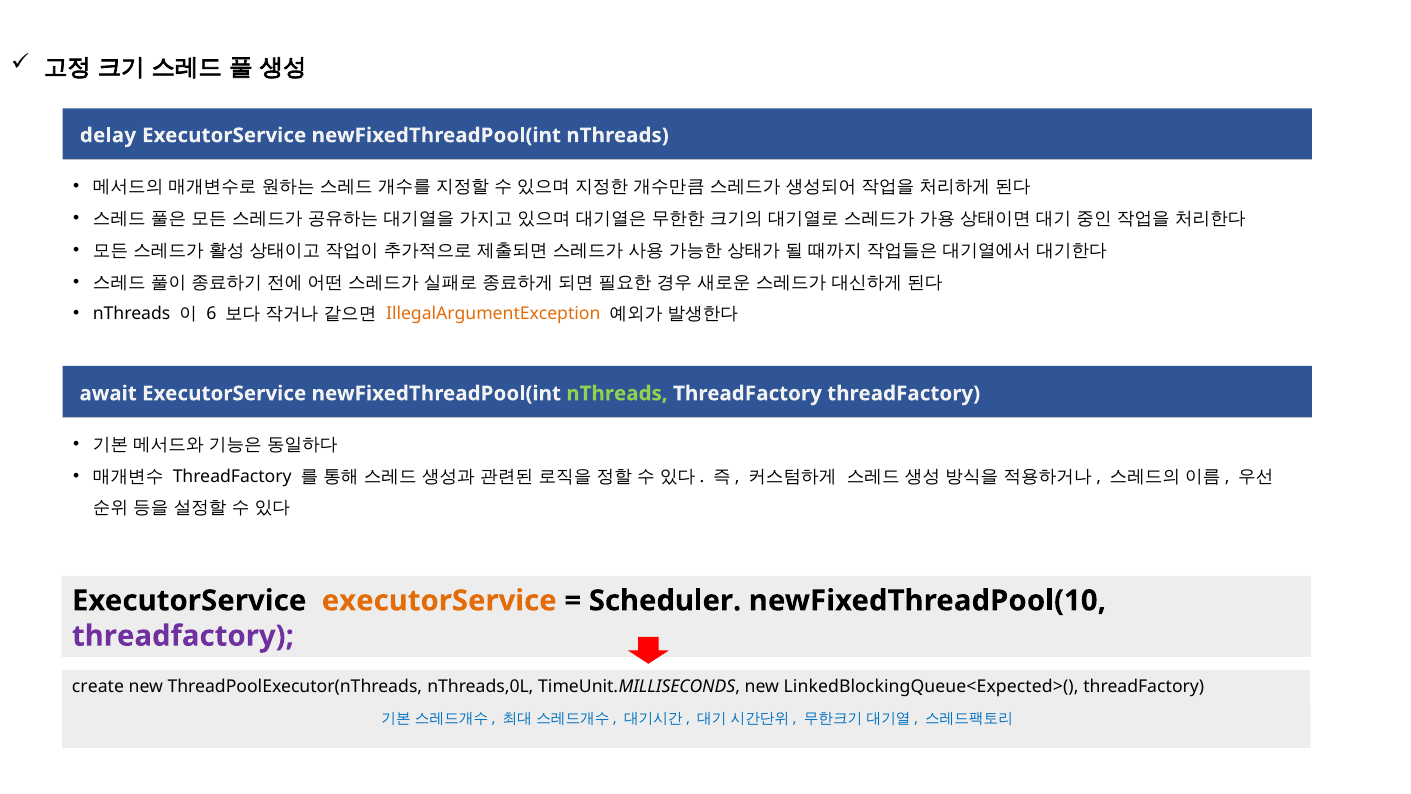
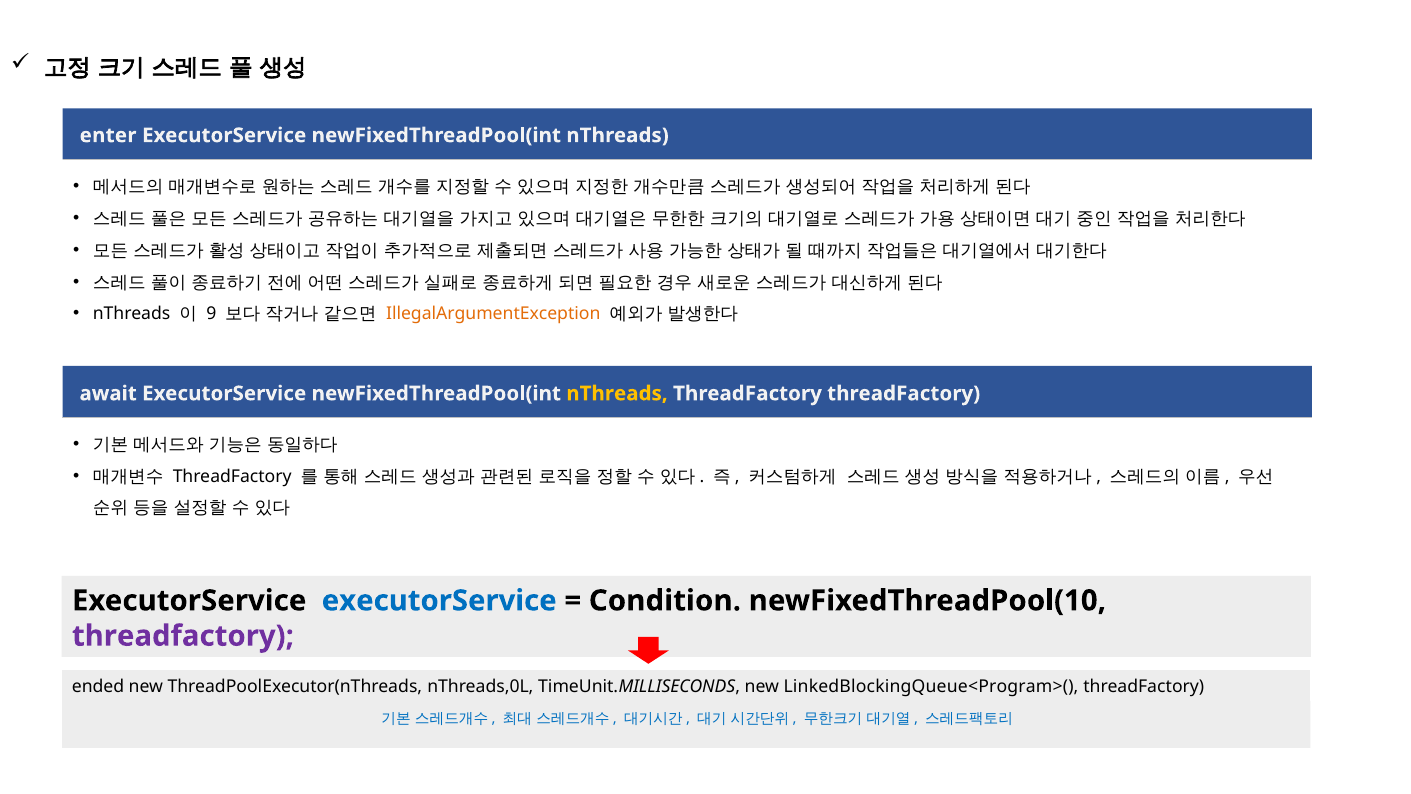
delay: delay -> enter
6: 6 -> 9
nThreads at (617, 393) colour: light green -> yellow
executorService at (439, 600) colour: orange -> blue
Scheduler: Scheduler -> Condition
create: create -> ended
LinkedBlockingQueue<Expected>(: LinkedBlockingQueue<Expected>( -> LinkedBlockingQueue<Program>(
